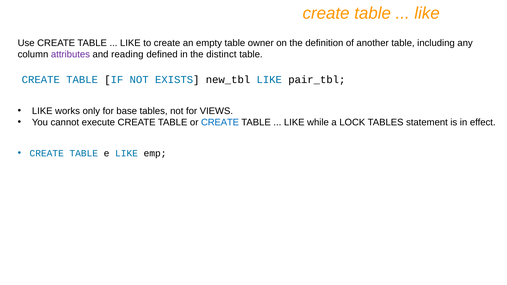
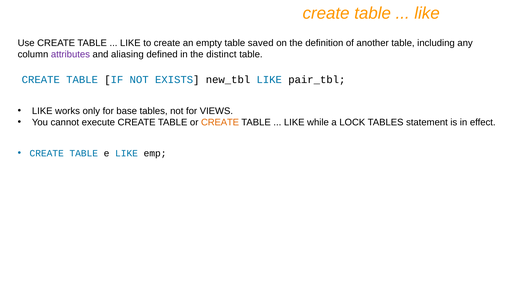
owner: owner -> saved
reading: reading -> aliasing
CREATE at (220, 122) colour: blue -> orange
